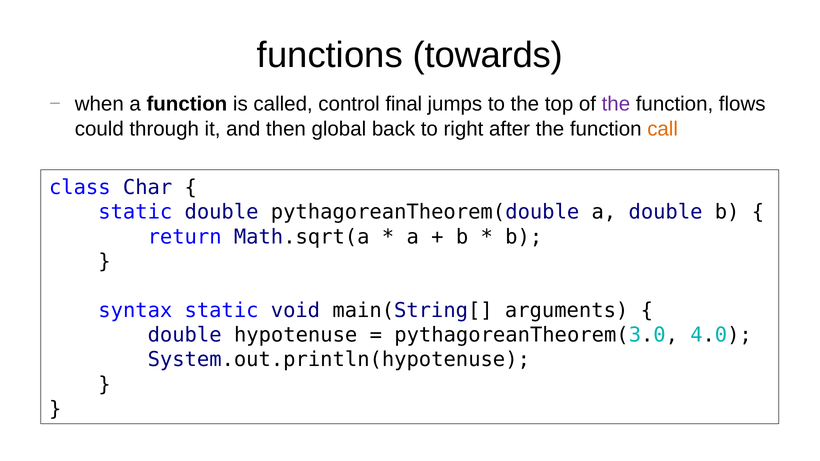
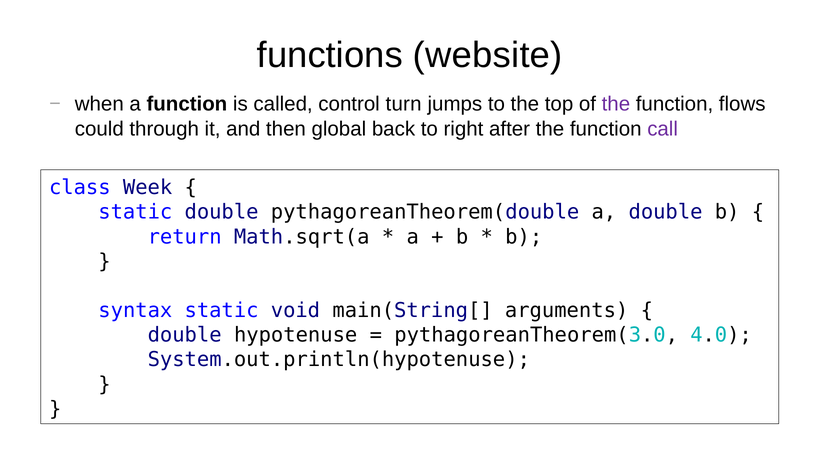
towards: towards -> website
final: final -> turn
call colour: orange -> purple
Char: Char -> Week
